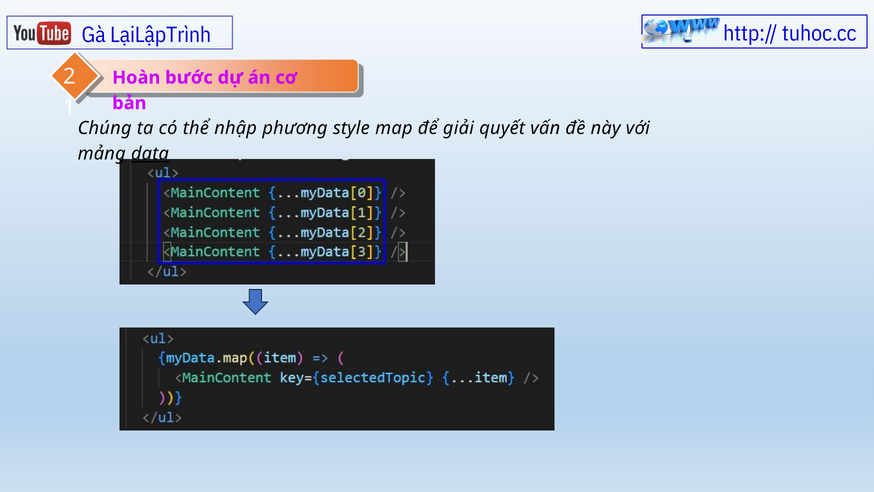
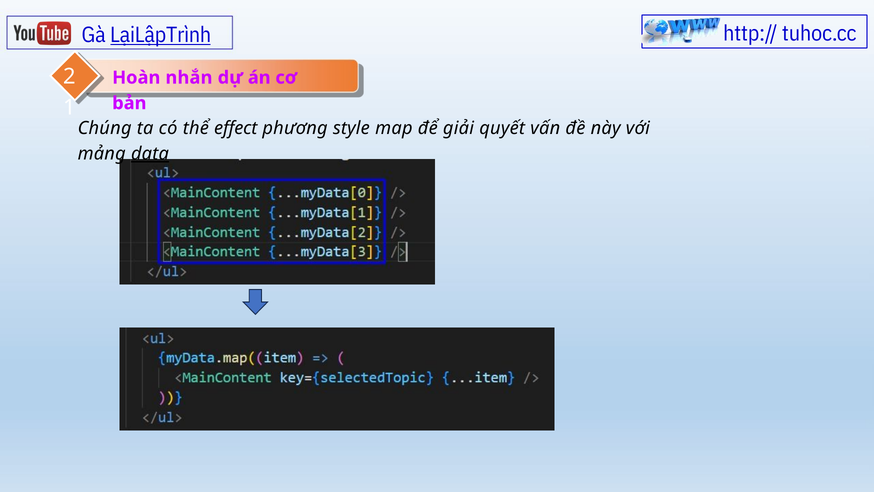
LạiLậpTrình underline: none -> present
bước: bước -> nhắn
nhập: nhập -> effect
